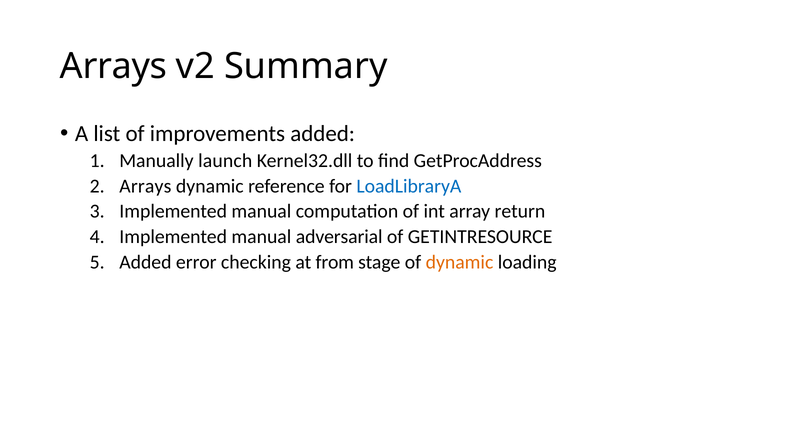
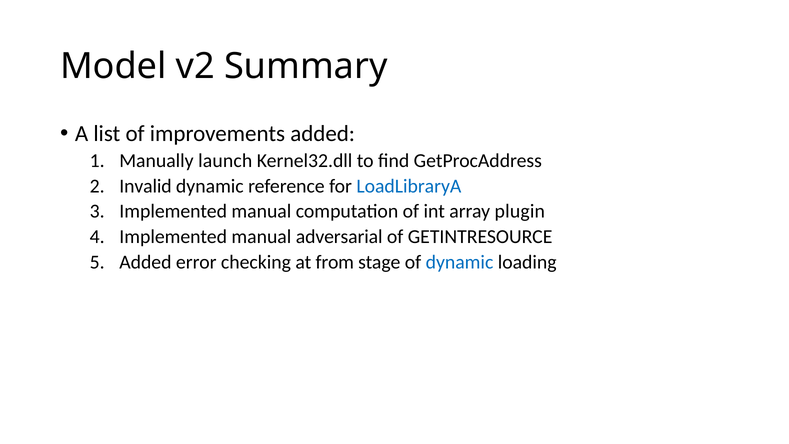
Arrays at (113, 66): Arrays -> Model
Arrays at (145, 186): Arrays -> Invalid
return: return -> plugin
dynamic at (460, 262) colour: orange -> blue
